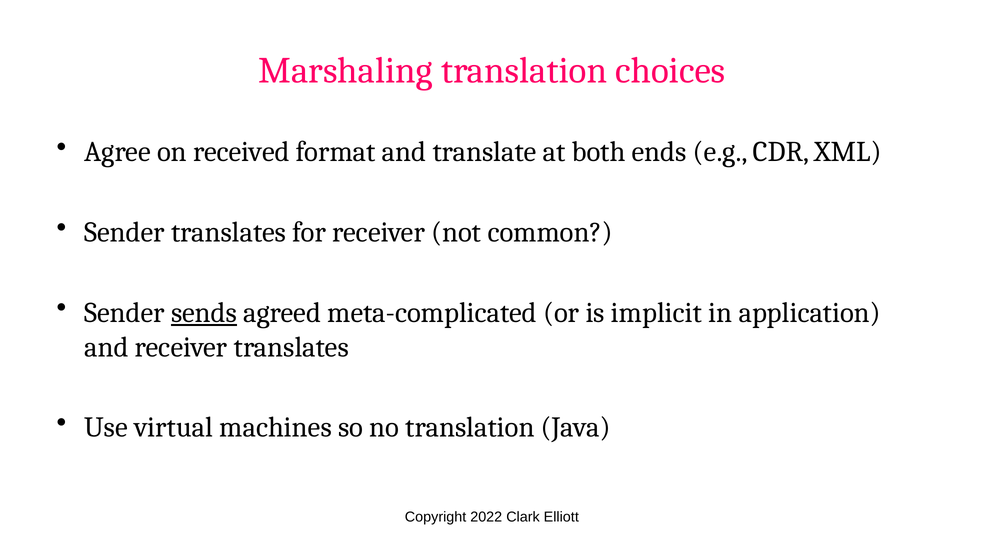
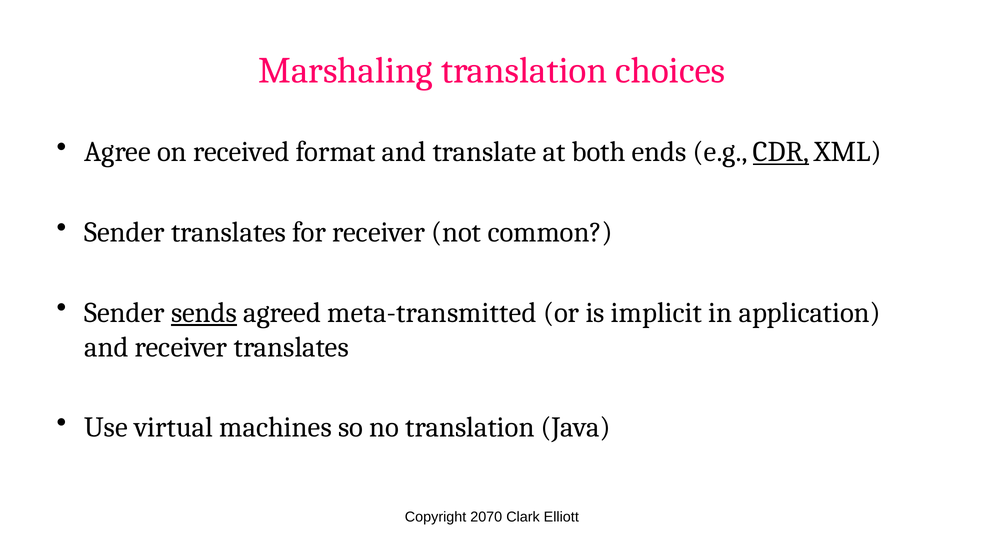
CDR underline: none -> present
meta-complicated: meta-complicated -> meta-transmitted
2022: 2022 -> 2070
